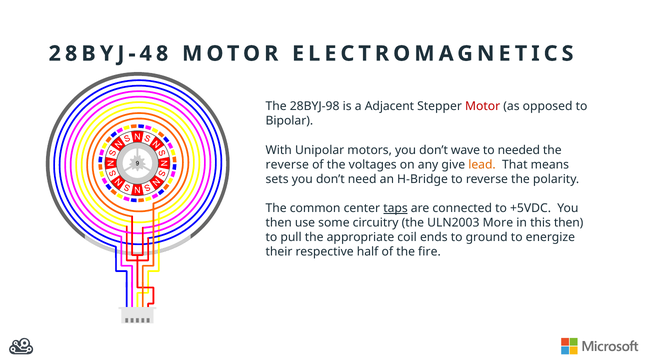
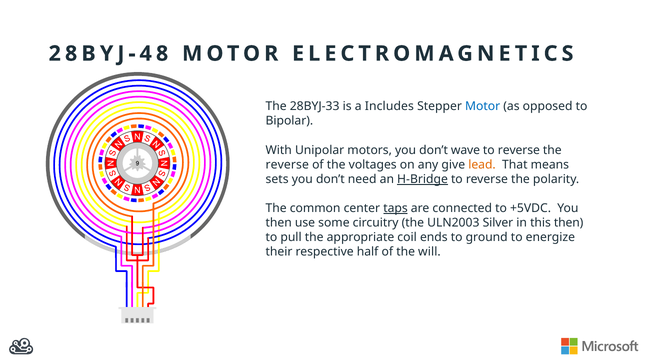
28BYJ-98: 28BYJ-98 -> 28BYJ-33
Adjacent: Adjacent -> Includes
Motor at (483, 107) colour: red -> blue
needed at (519, 150): needed -> reverse
H-Bridge underline: none -> present
More: More -> Silver
fire: fire -> will
